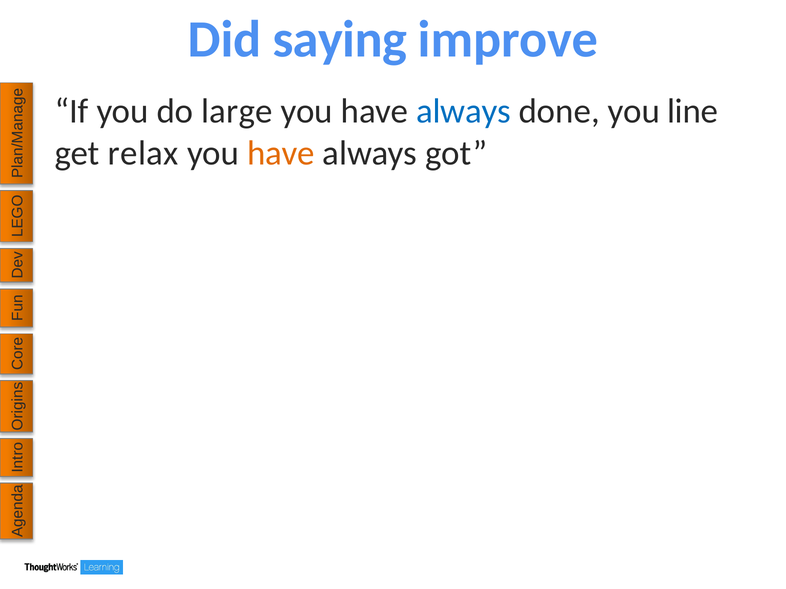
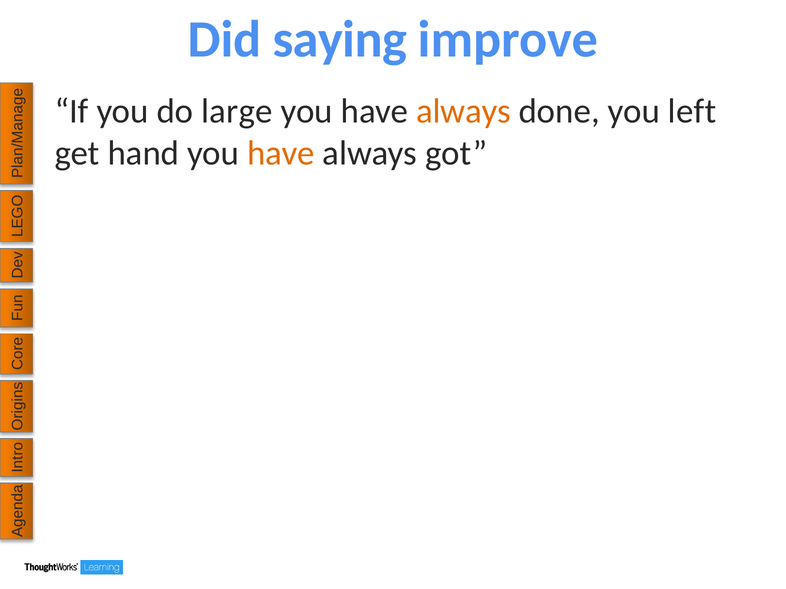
always at (463, 111) colour: blue -> orange
line: line -> left
relax: relax -> hand
